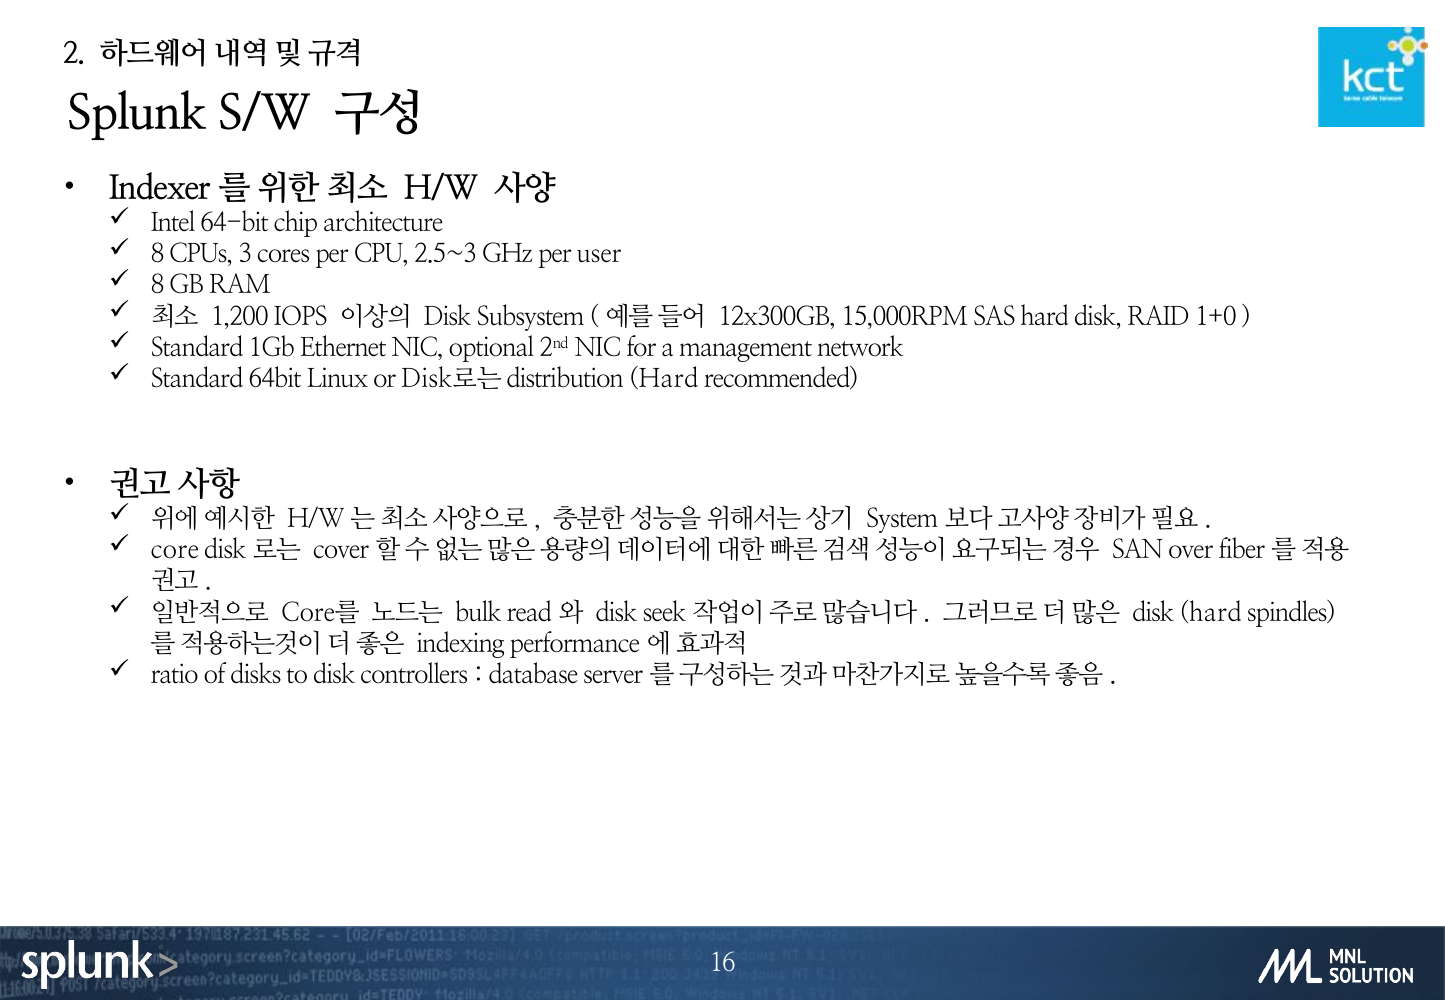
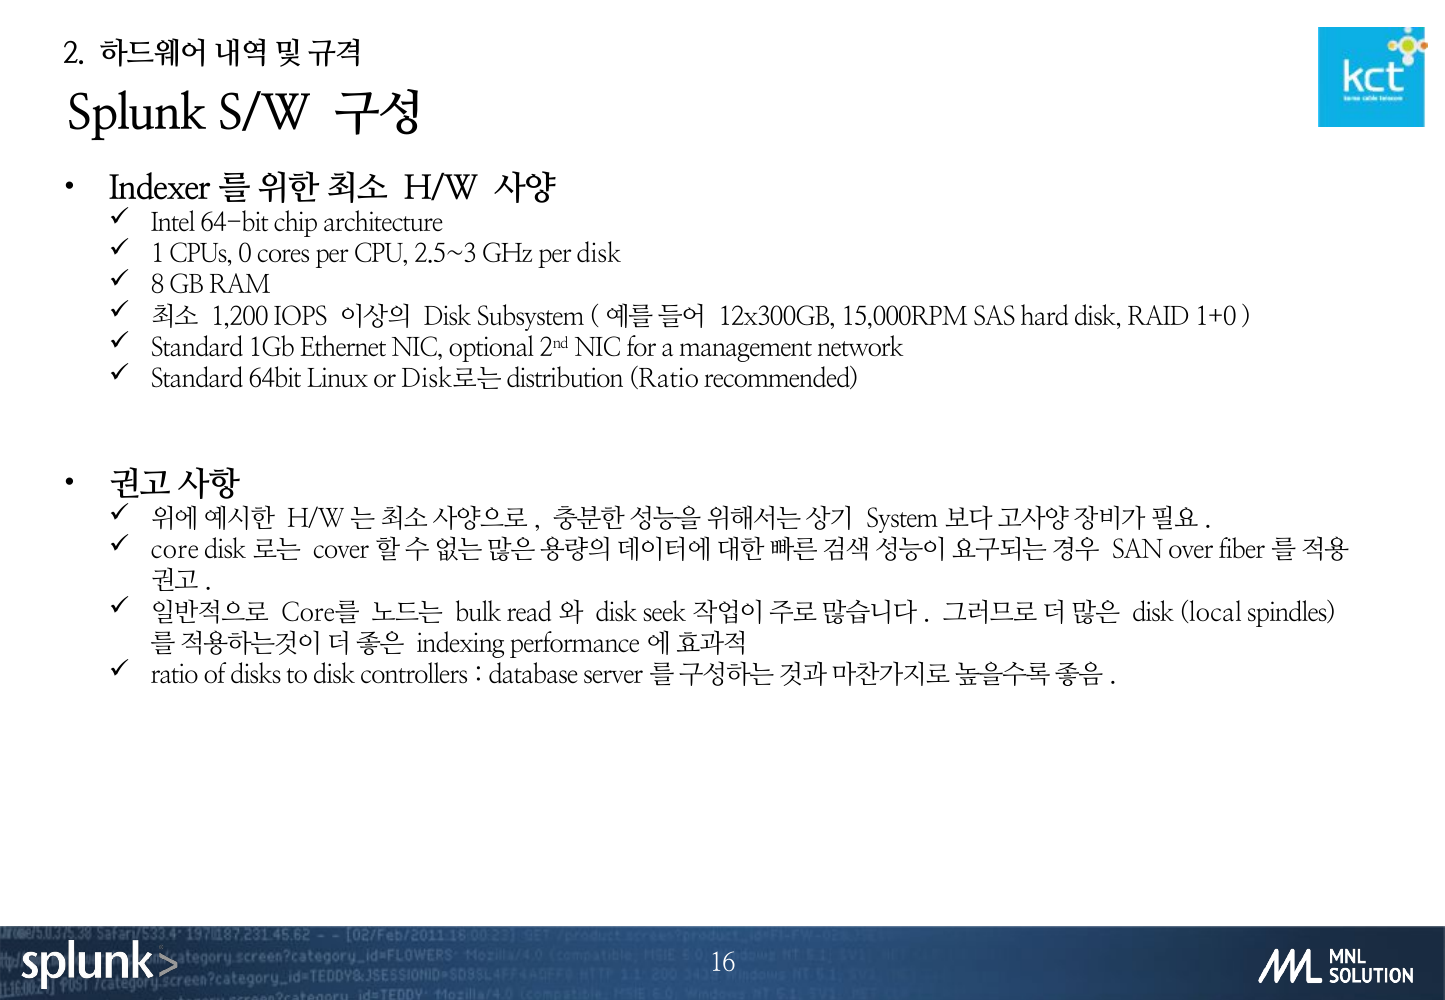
8 at (157, 254): 8 -> 1
3: 3 -> 0
per user: user -> disk
distribution Hard: Hard -> Ratio
disk hard: hard -> local
